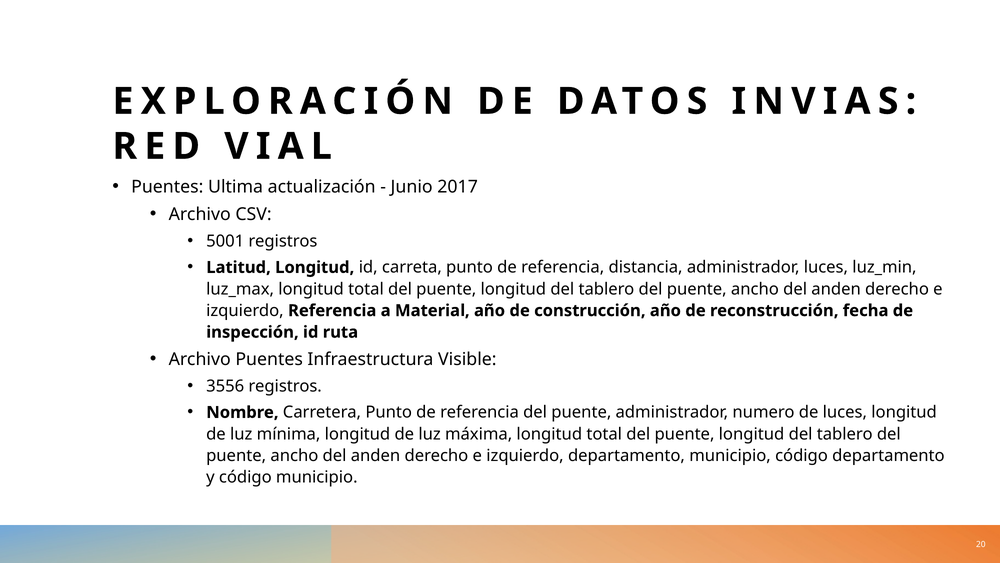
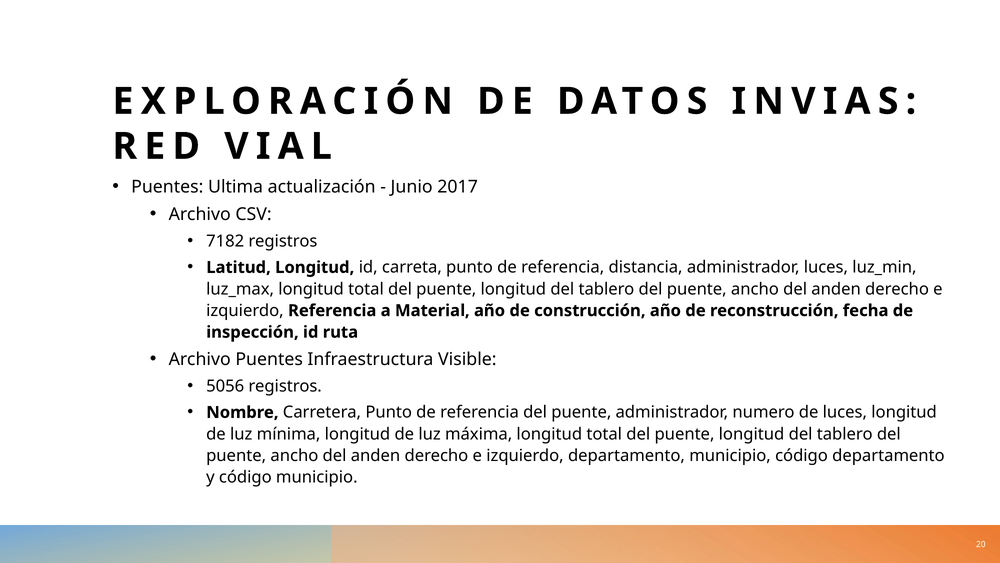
5001: 5001 -> 7182
3556: 3556 -> 5056
